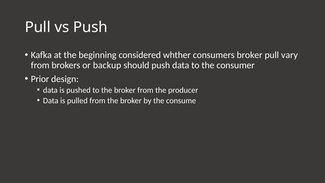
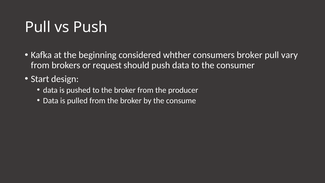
backup: backup -> request
Prior: Prior -> Start
